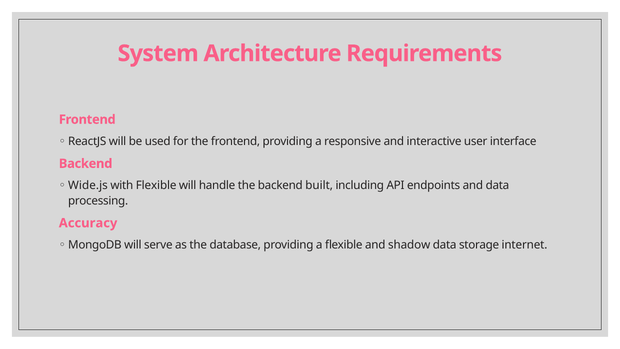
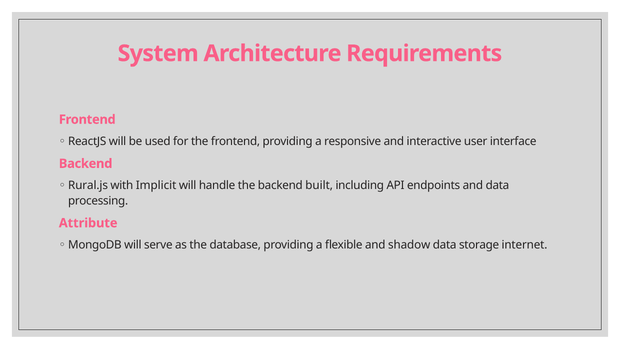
Wide.js: Wide.js -> Rural.js
with Flexible: Flexible -> Implicit
Accuracy: Accuracy -> Attribute
